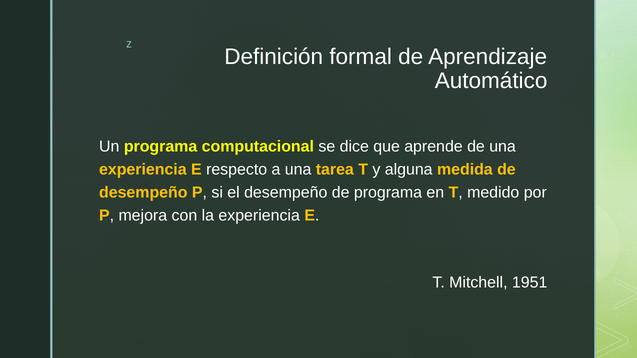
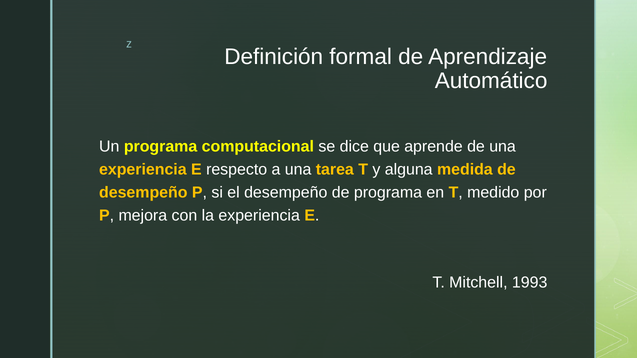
1951: 1951 -> 1993
